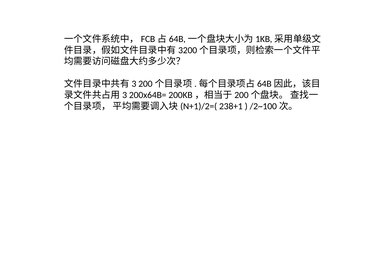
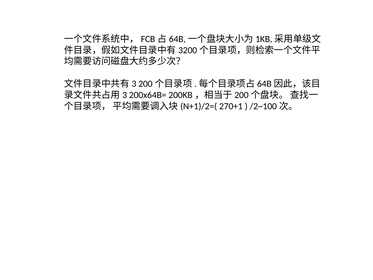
238+1: 238+1 -> 270+1
